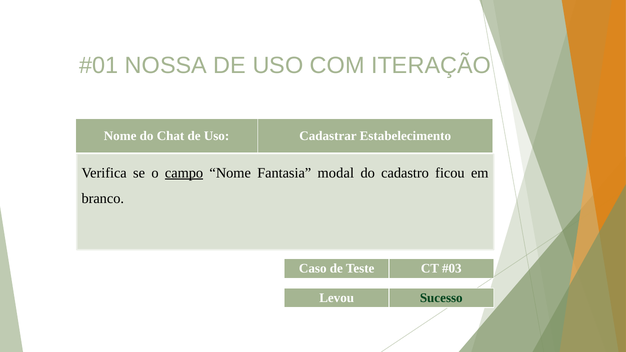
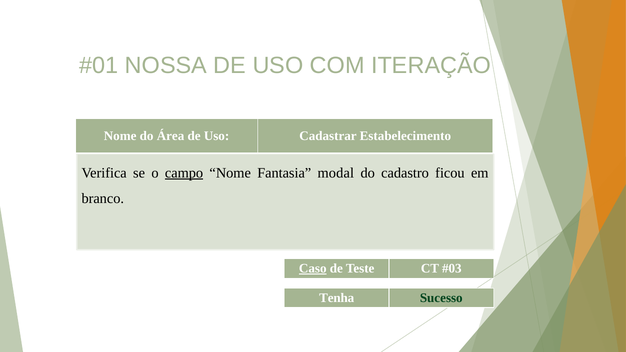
Chat: Chat -> Área
Caso underline: none -> present
Levou: Levou -> Tenha
